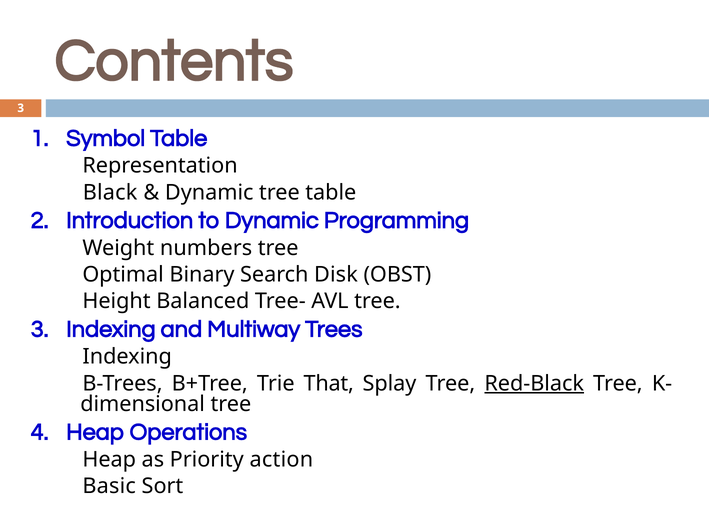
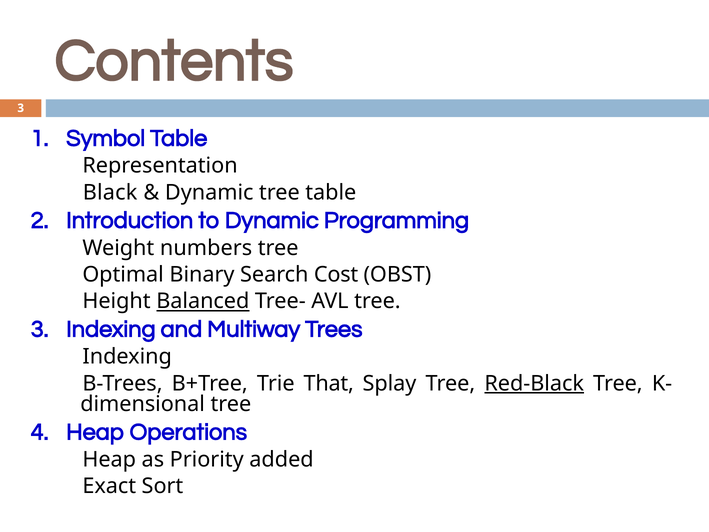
Disk: Disk -> Cost
Balanced underline: none -> present
action: action -> added
Basic: Basic -> Exact
